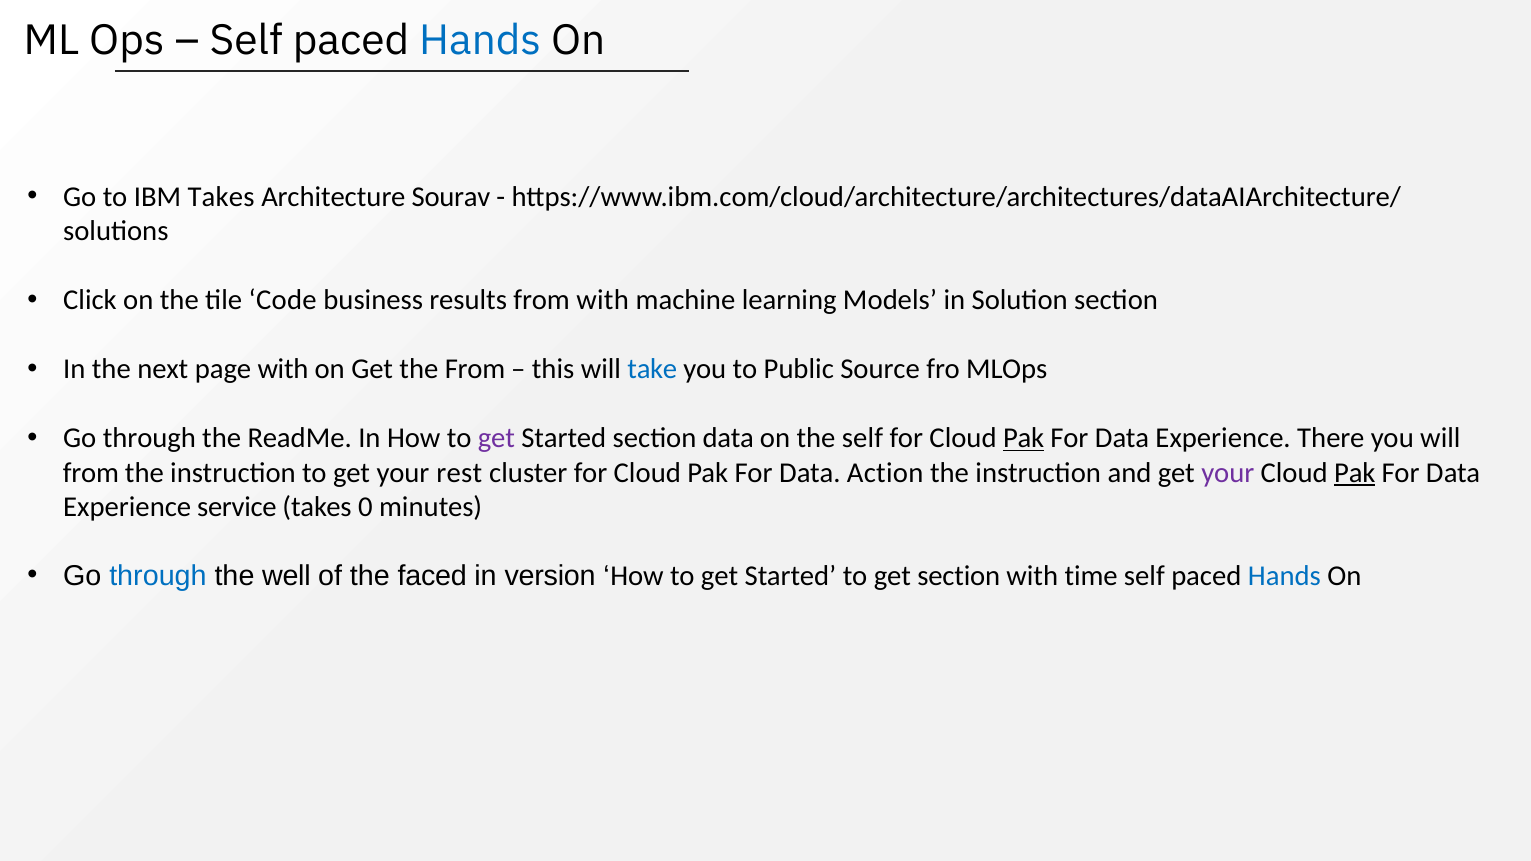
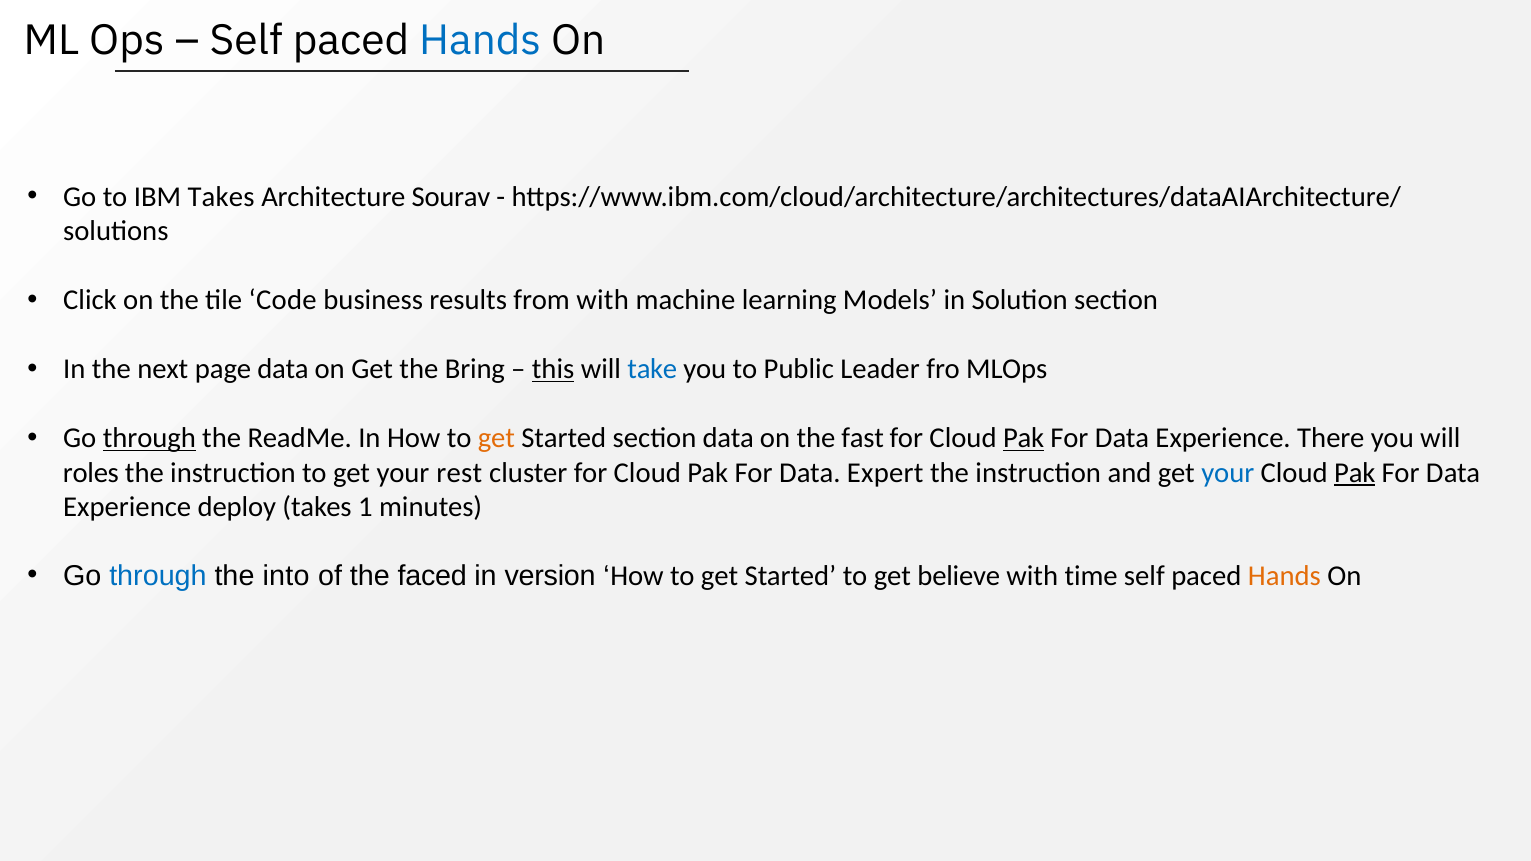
page with: with -> data
the From: From -> Bring
this underline: none -> present
Source: Source -> Leader
through at (149, 438) underline: none -> present
get at (496, 438) colour: purple -> orange
the self: self -> fast
from at (91, 473): from -> roles
Action: Action -> Expert
your at (1228, 473) colour: purple -> blue
service: service -> deploy
0: 0 -> 1
well: well -> into
get section: section -> believe
Hands at (1284, 576) colour: blue -> orange
